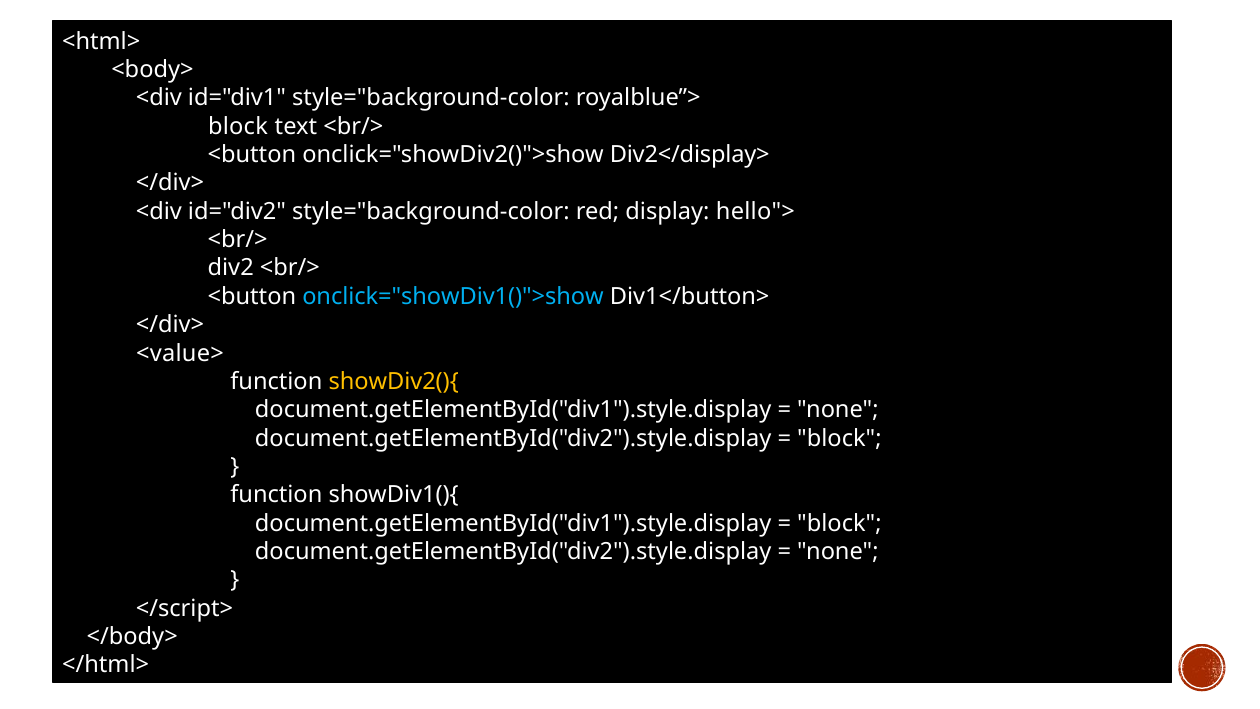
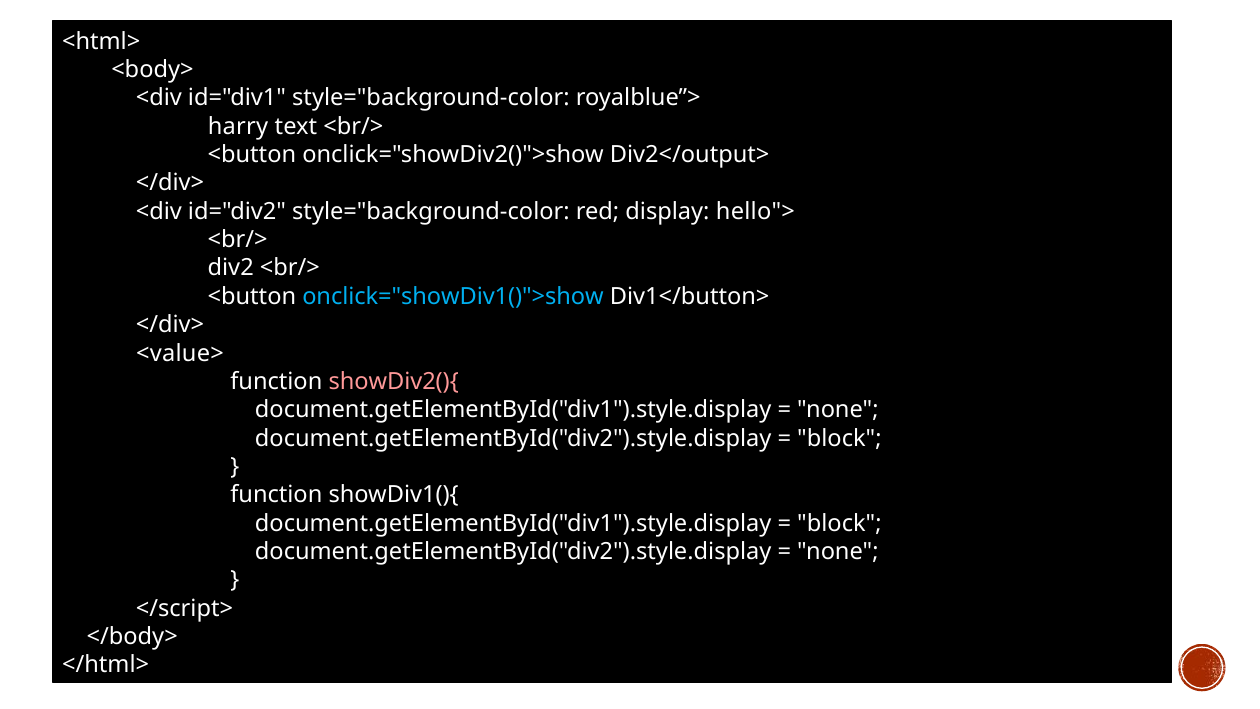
block at (238, 126): block -> harry
Div2</display>: Div2</display> -> Div2</output>
showDiv2(){ colour: yellow -> pink
